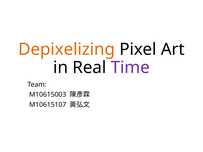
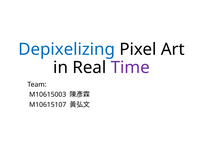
Depixelizing colour: orange -> blue
